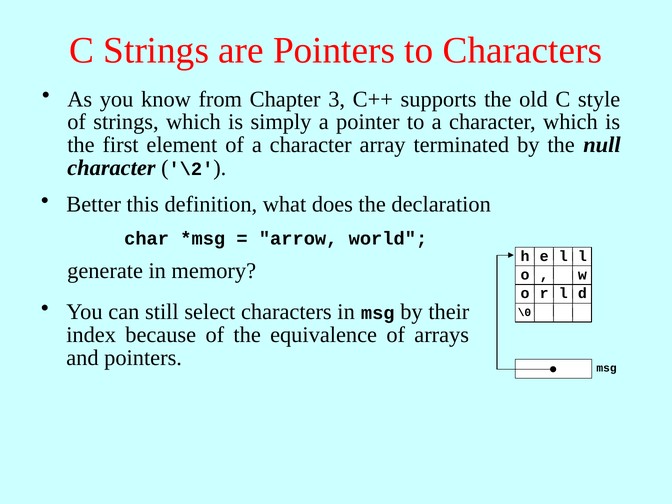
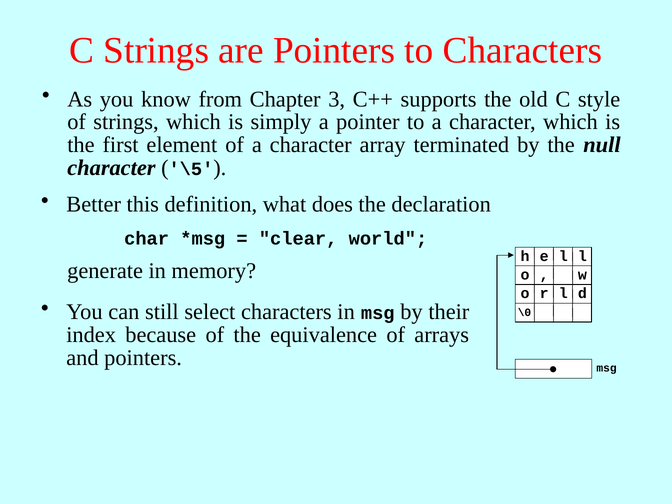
\2: \2 -> \5
arrow: arrow -> clear
